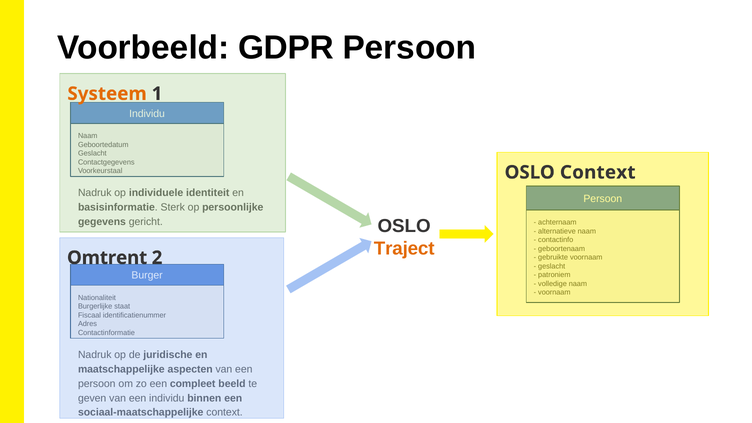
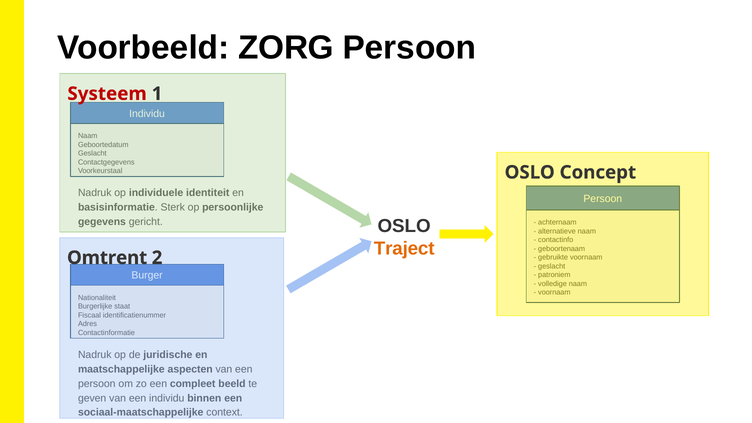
GDPR: GDPR -> ZORG
Systeem colour: orange -> red
OSLO Context: Context -> Concept
